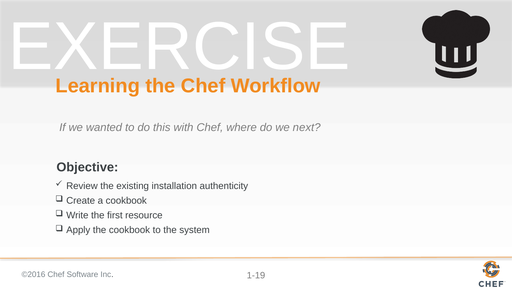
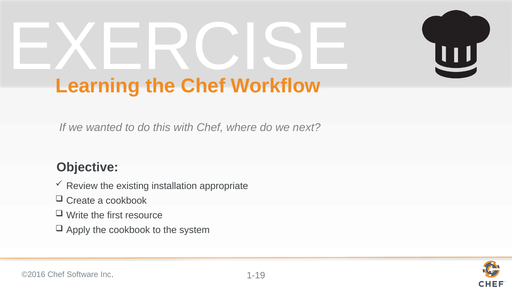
authenticity: authenticity -> appropriate
